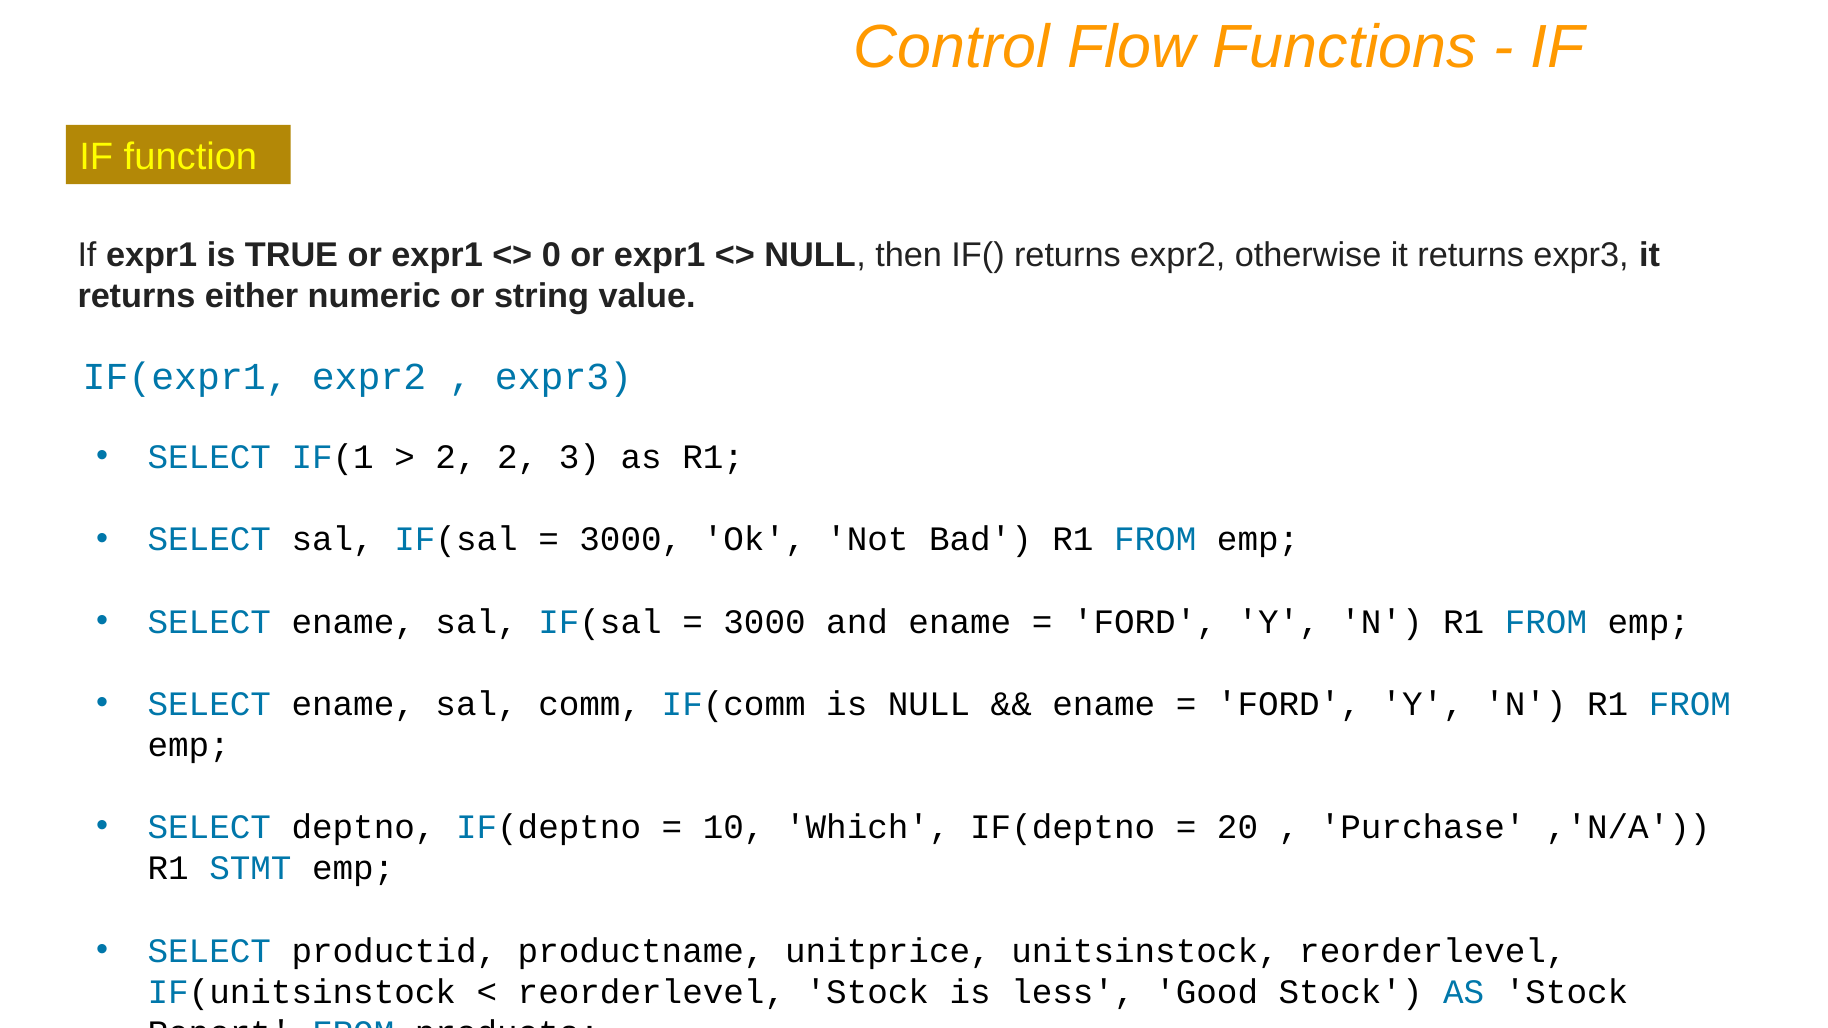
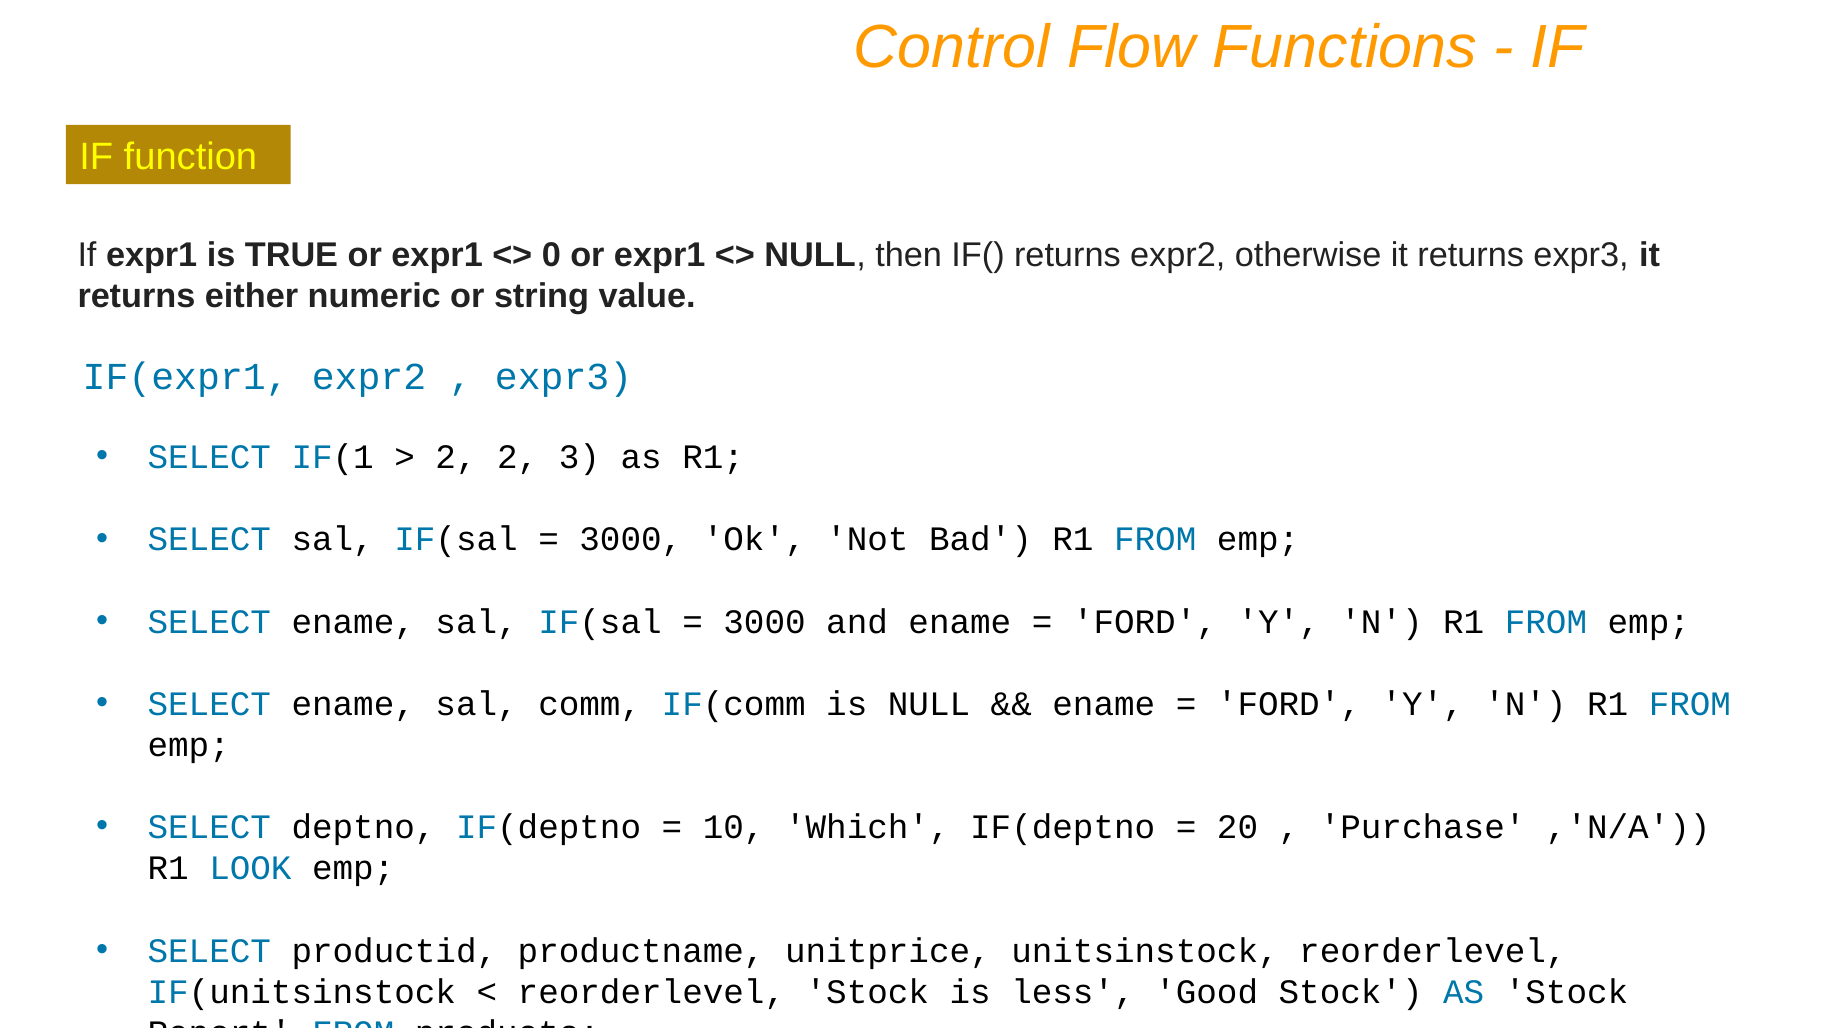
STMT: STMT -> LOOK
